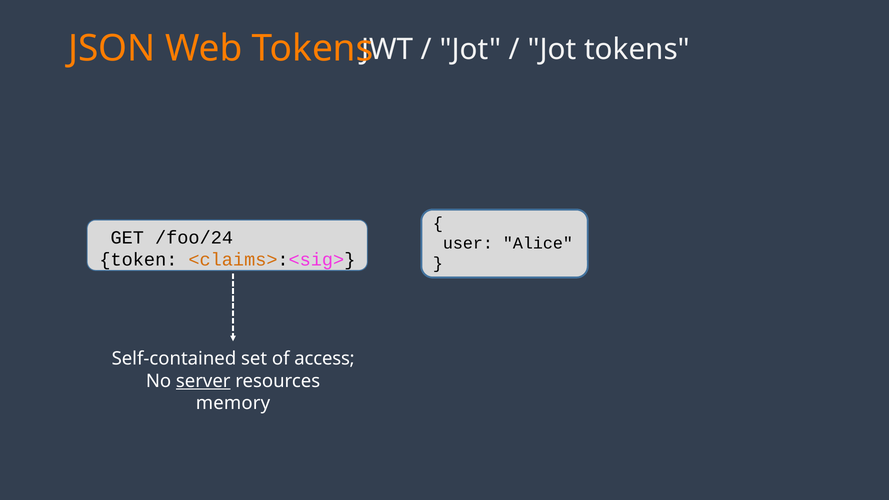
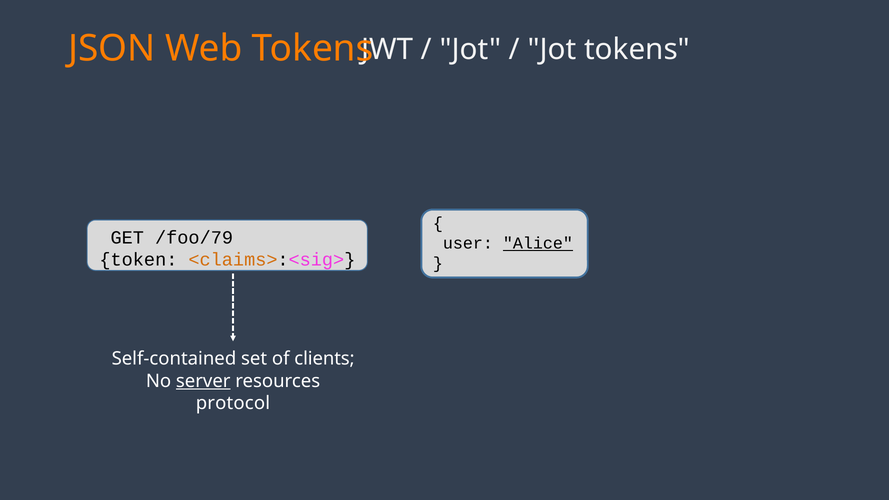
/foo/24: /foo/24 -> /foo/79
Alice underline: none -> present
access: access -> clients
memory: memory -> protocol
